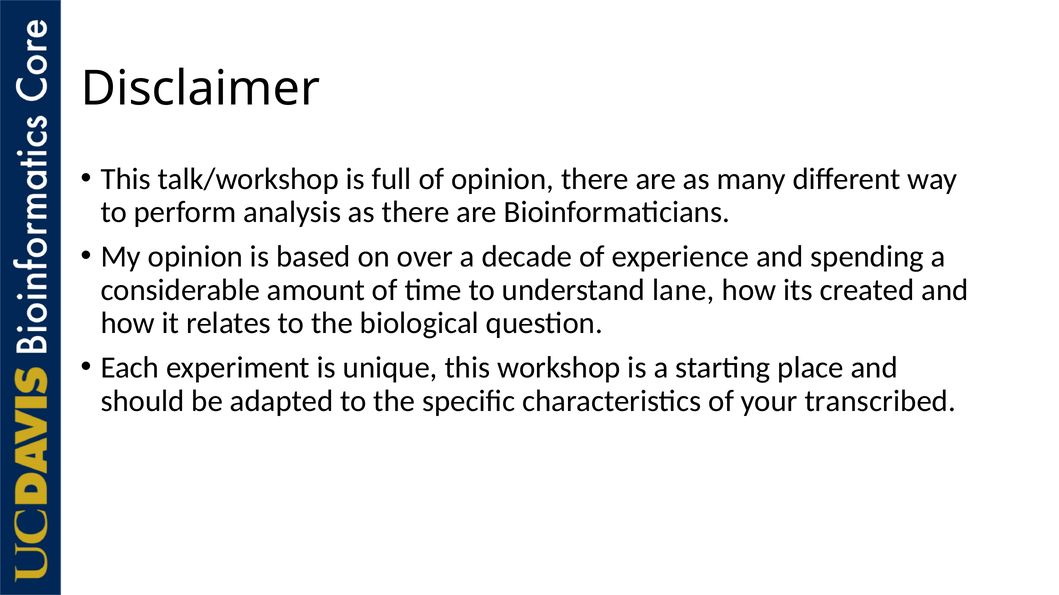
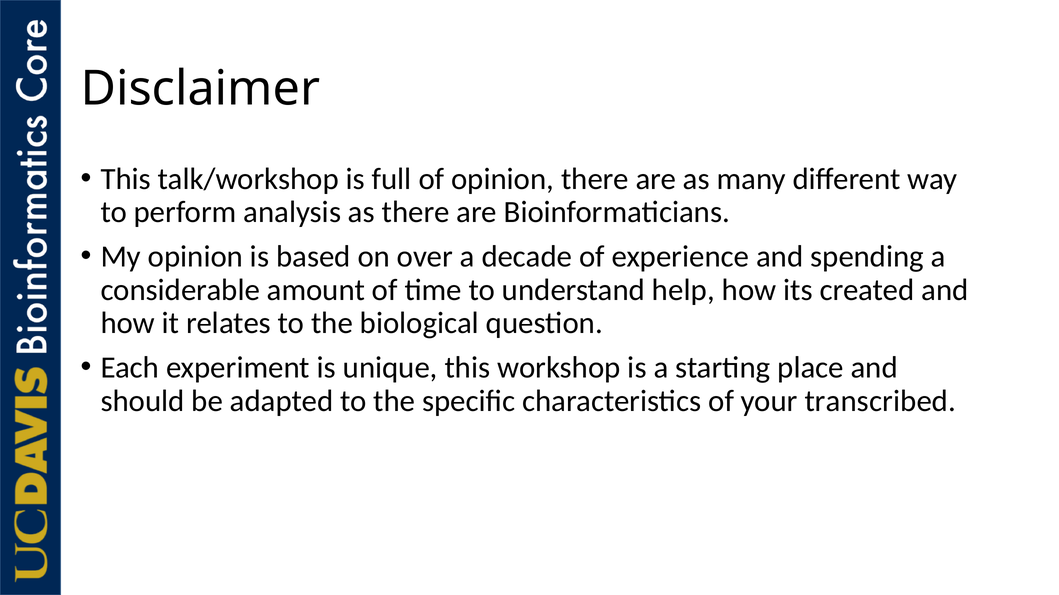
lane: lane -> help
